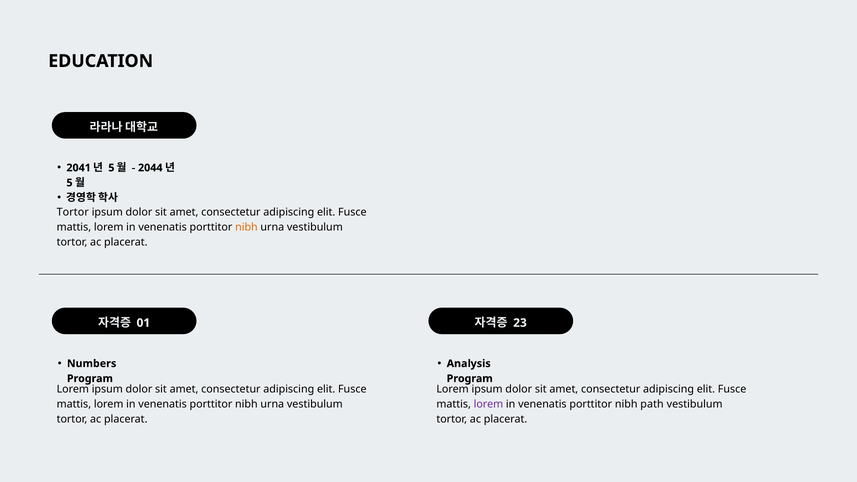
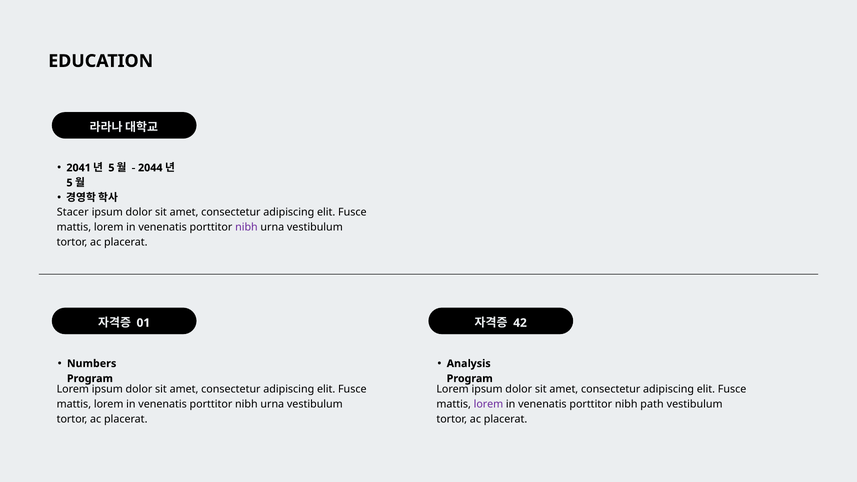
Tortor at (73, 212): Tortor -> Stacer
nibh at (246, 227) colour: orange -> purple
23: 23 -> 42
